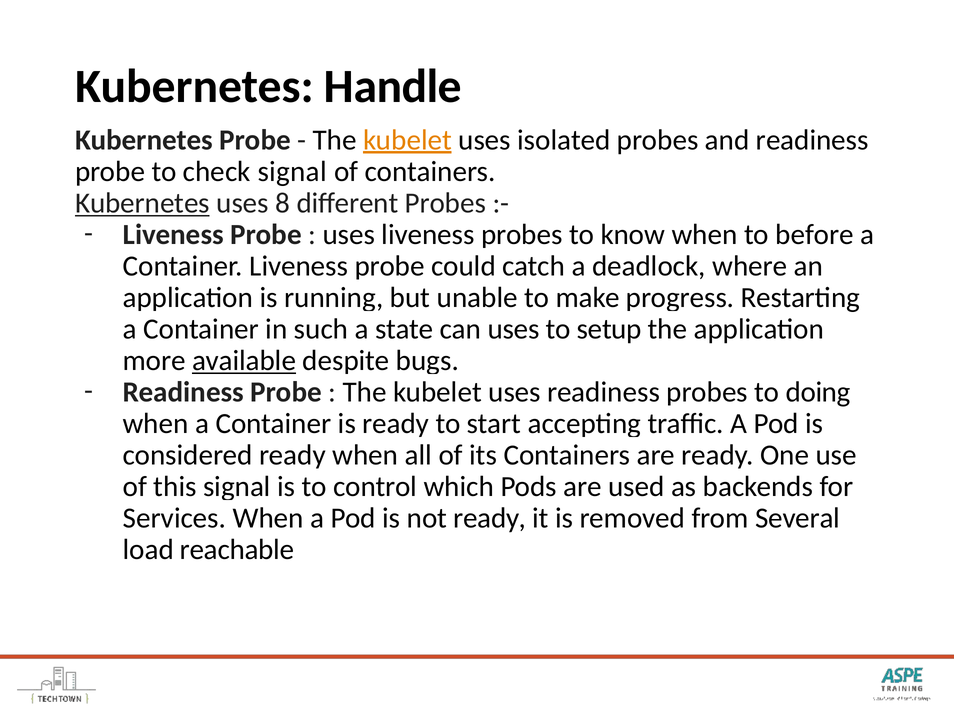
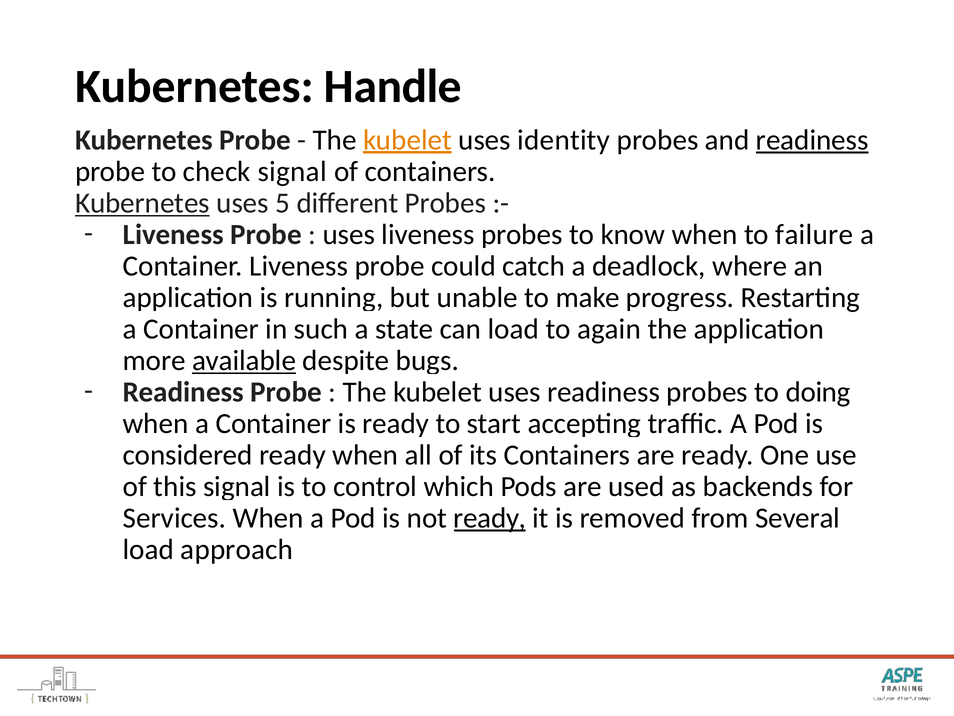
isolated: isolated -> identity
readiness at (812, 140) underline: none -> present
8: 8 -> 5
before: before -> failure
can uses: uses -> load
setup: setup -> again
ready at (490, 518) underline: none -> present
reachable: reachable -> approach
